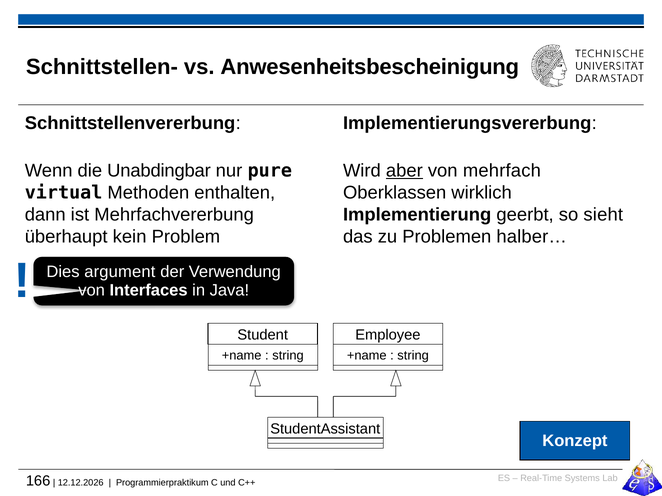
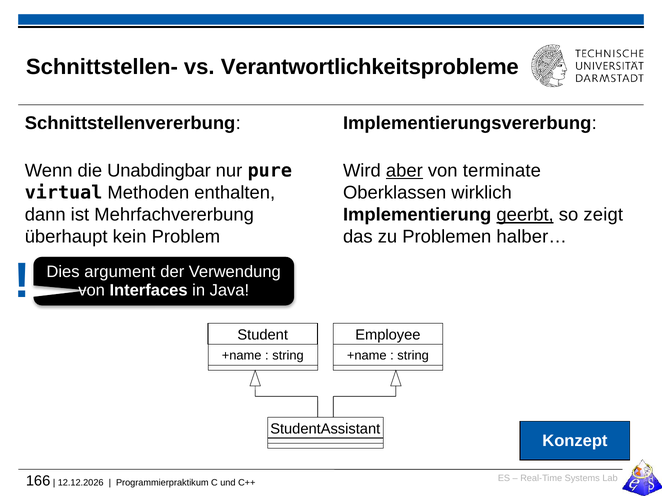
Anwesenheitsbescheinigung: Anwesenheitsbescheinigung -> Verantwortlichkeitsprobleme
mehrfach: mehrfach -> terminate
geerbt underline: none -> present
sieht: sieht -> zeigt
